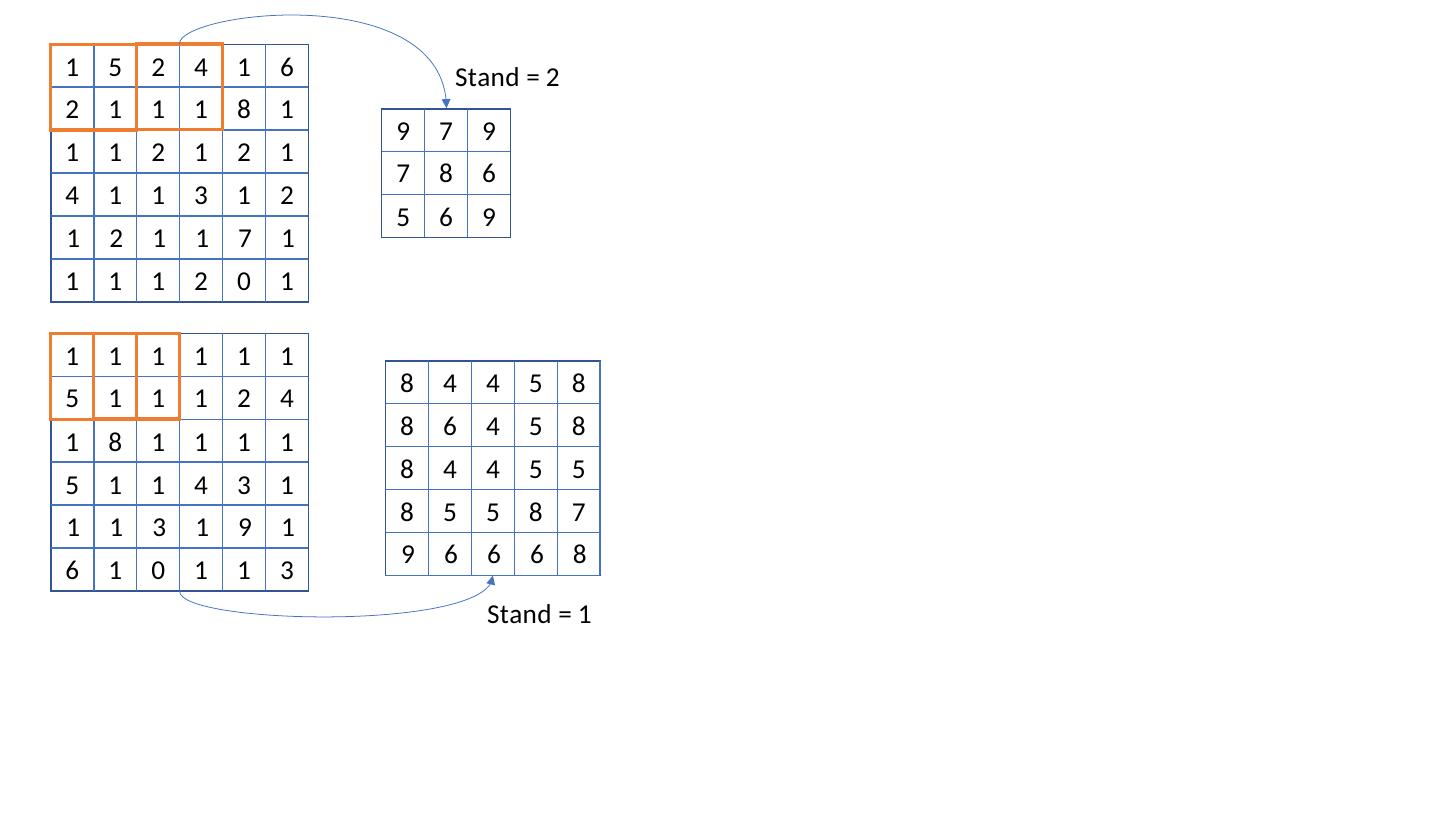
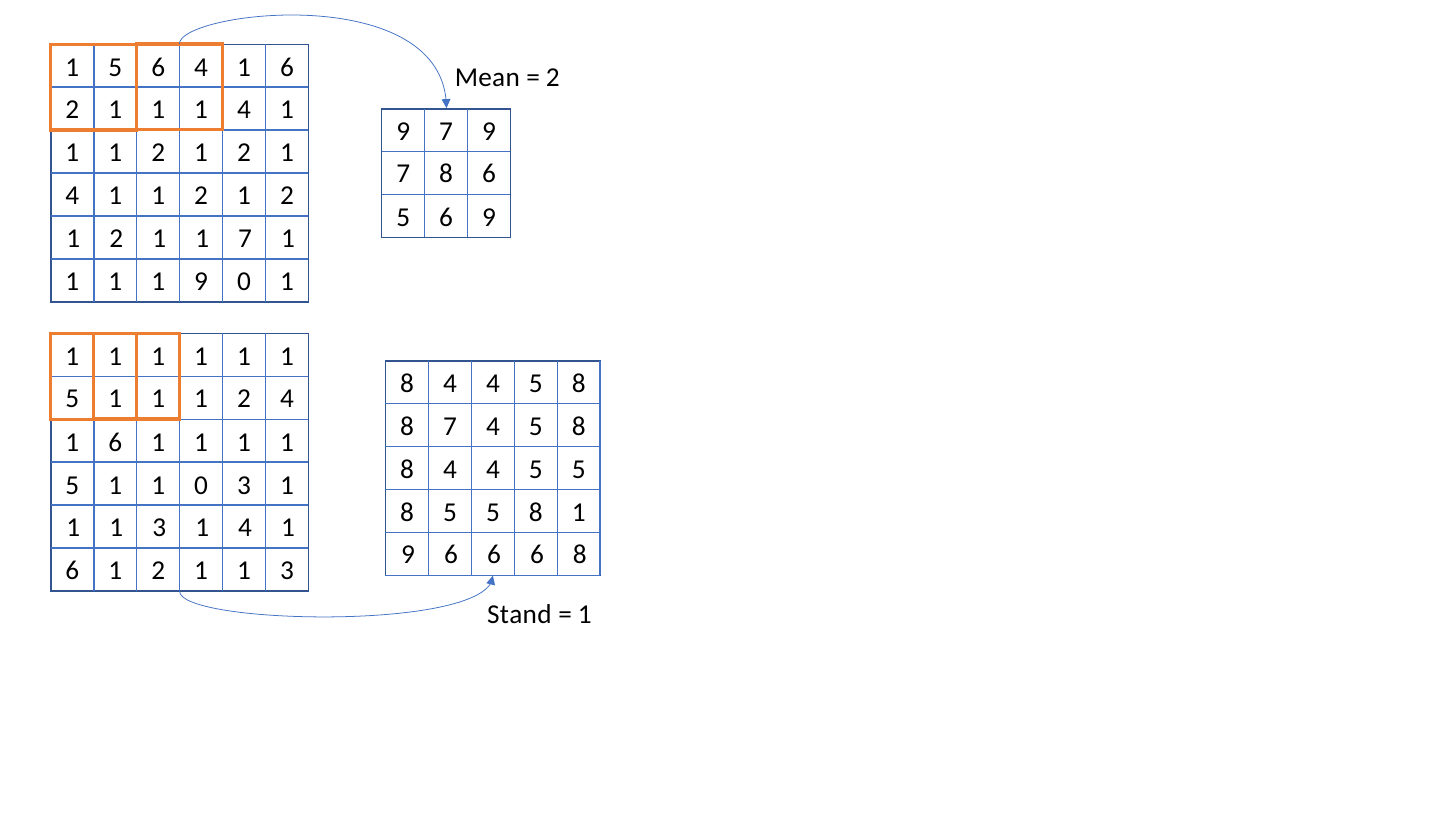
1 5 2: 2 -> 6
Stand at (487, 78): Stand -> Mean
8 at (244, 109): 8 -> 4
3 at (201, 196): 3 -> 2
2 at (201, 282): 2 -> 9
6 at (450, 426): 6 -> 7
8 at (115, 442): 8 -> 6
5 1 1 4: 4 -> 0
8 7: 7 -> 1
3 1 9: 9 -> 4
6 1 0: 0 -> 2
